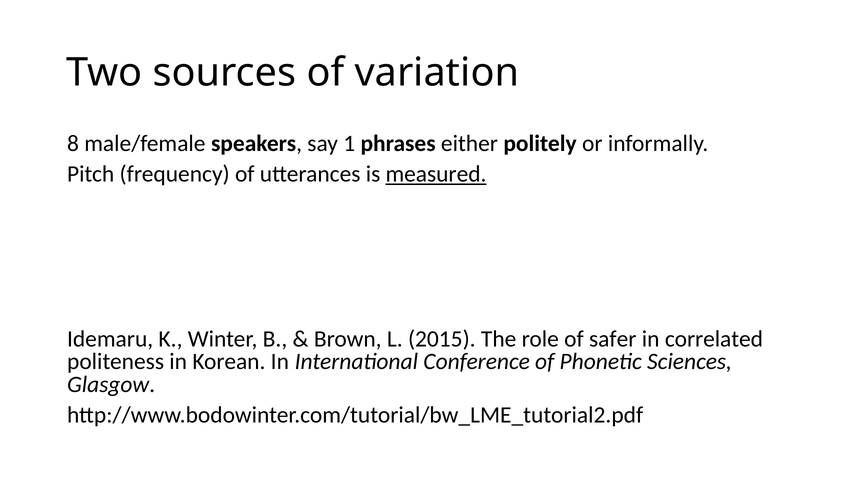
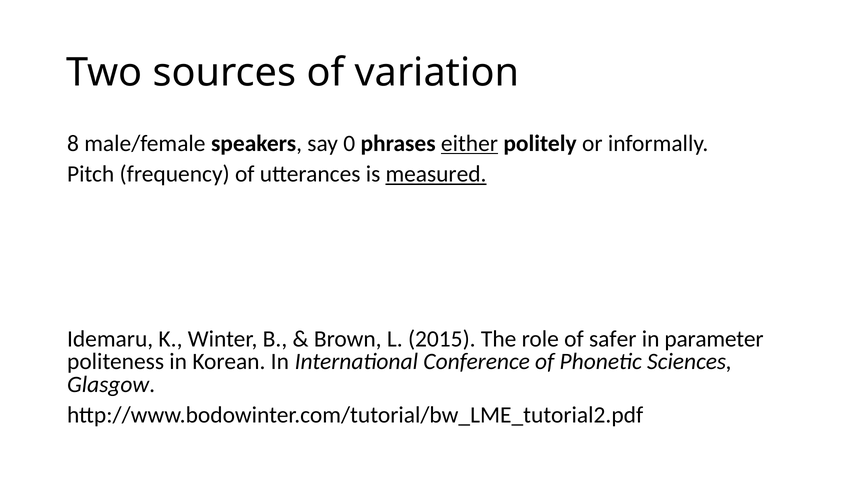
1: 1 -> 0
either underline: none -> present
correlated: correlated -> parameter
